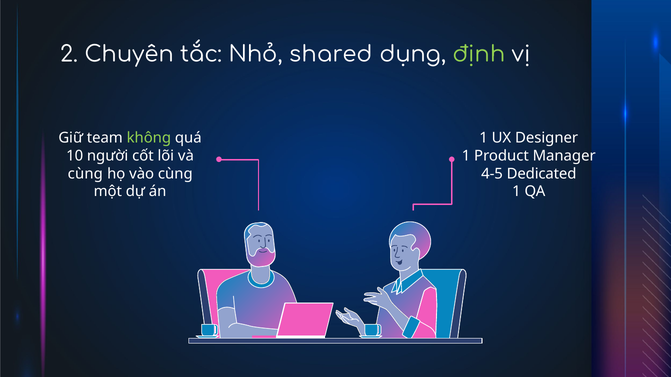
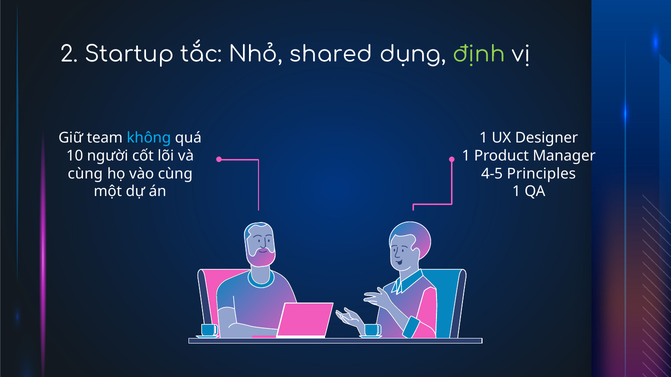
Chuyên: Chuyên -> Startup
không colour: light green -> light blue
Dedicated: Dedicated -> Principles
